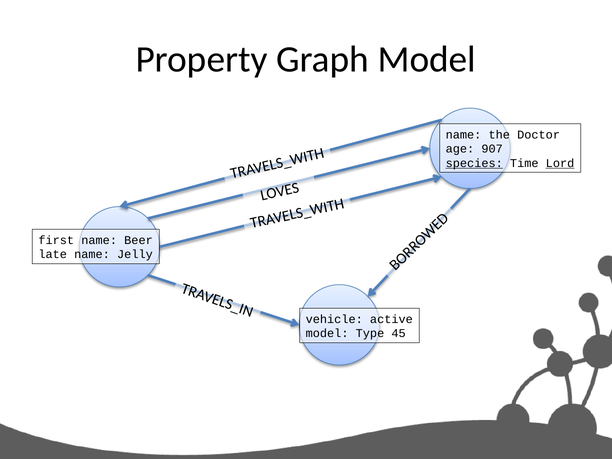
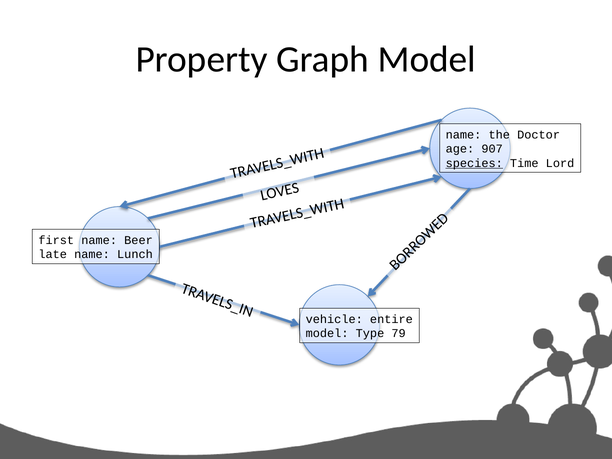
Lord underline: present -> none
Jelly: Jelly -> Lunch
active: active -> entire
45: 45 -> 79
